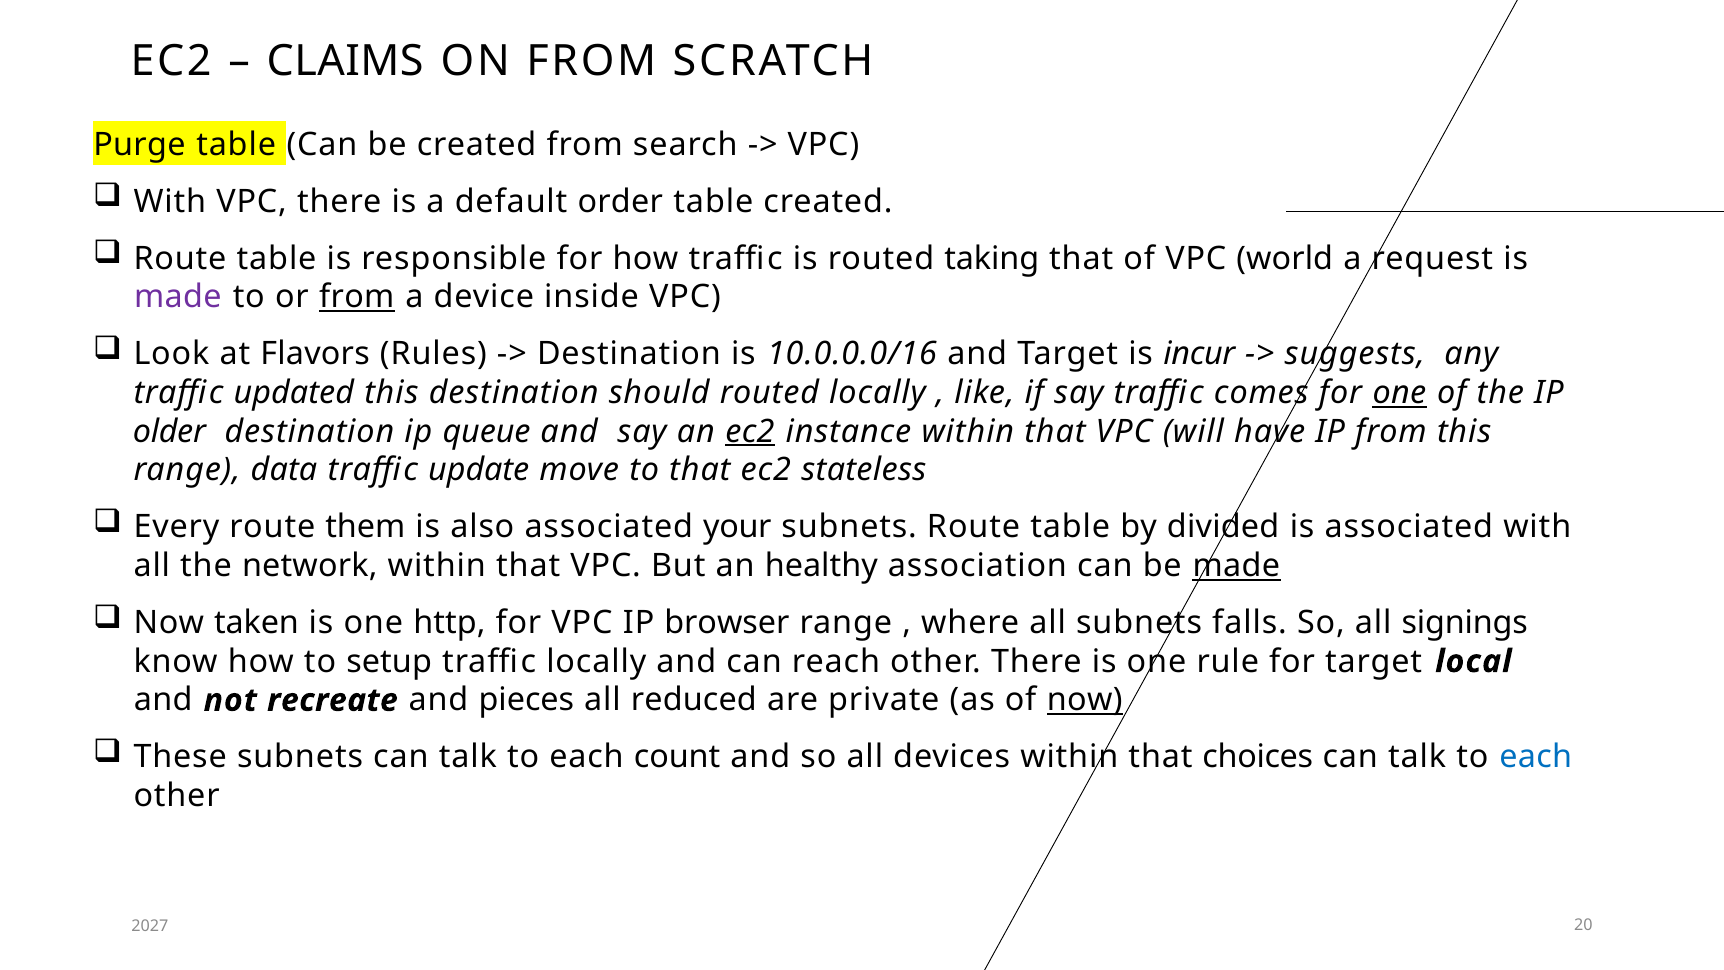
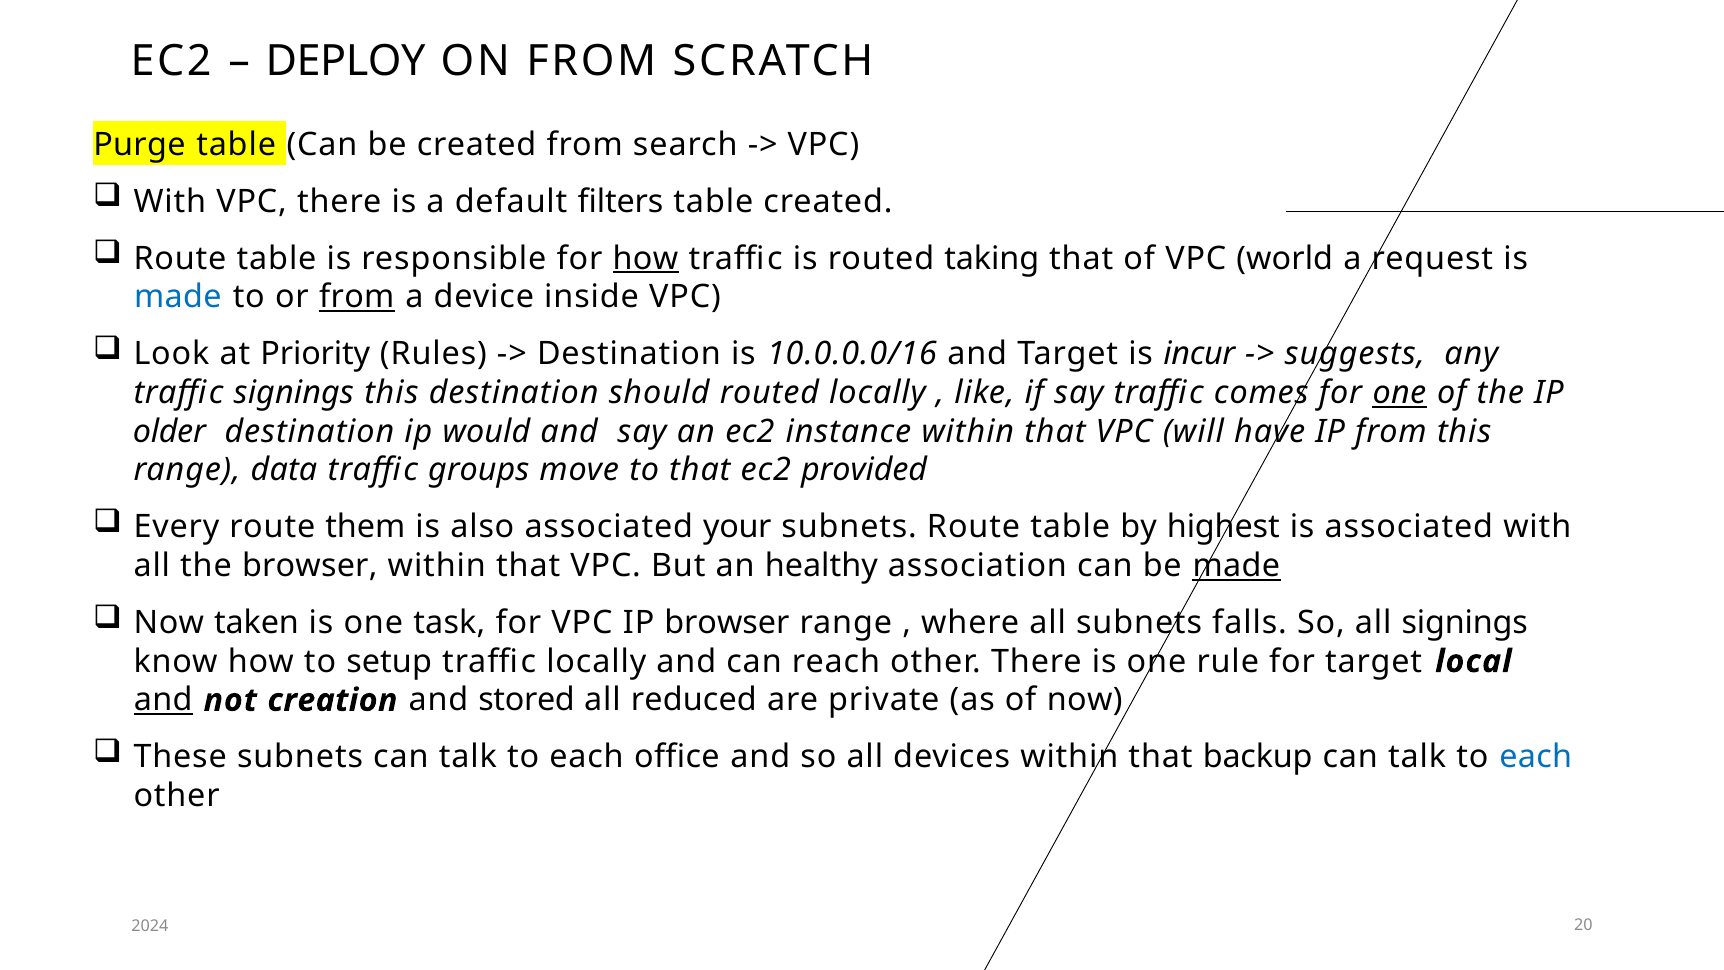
CLAIMS: CLAIMS -> DEPLOY
order: order -> filters
how at (645, 258) underline: none -> present
made at (178, 297) colour: purple -> blue
Flavors: Flavors -> Priority
traffic updated: updated -> signings
queue: queue -> would
ec2 at (750, 431) underline: present -> none
update: update -> groups
stateless: stateless -> provided
divided: divided -> highest
the network: network -> browser
http: http -> task
and at (163, 700) underline: none -> present
recreate: recreate -> creation
pieces: pieces -> stored
now at (1085, 700) underline: present -> none
count: count -> office
choices: choices -> backup
2027: 2027 -> 2024
